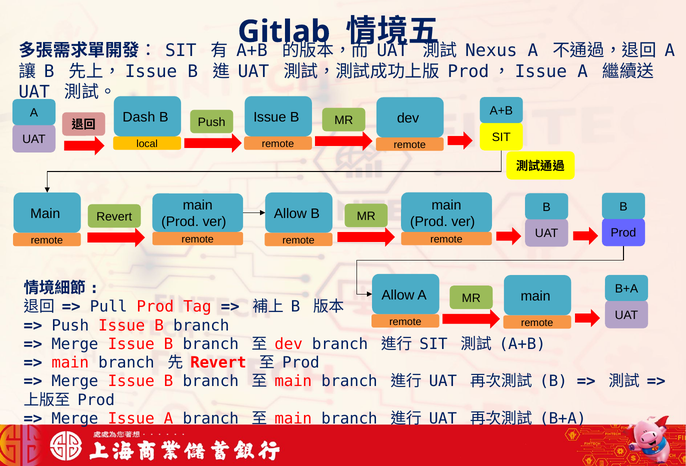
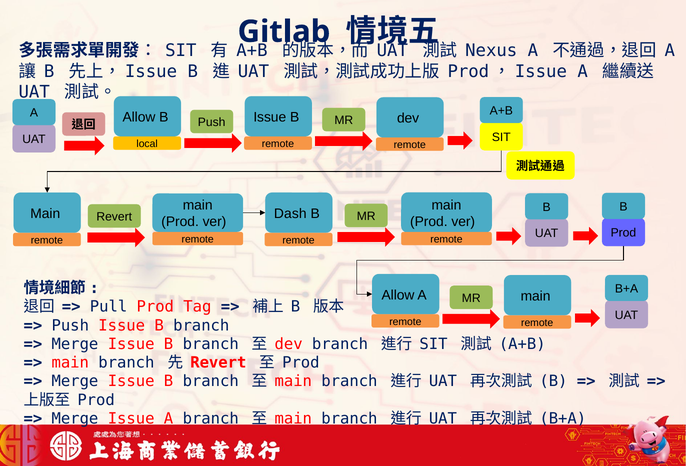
A Dash: Dash -> Allow
Allow at (290, 214): Allow -> Dash
